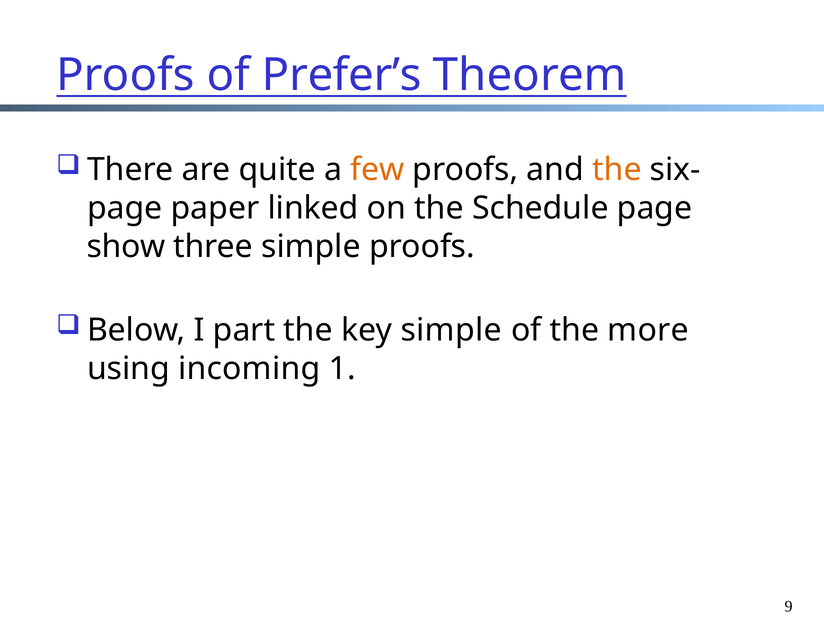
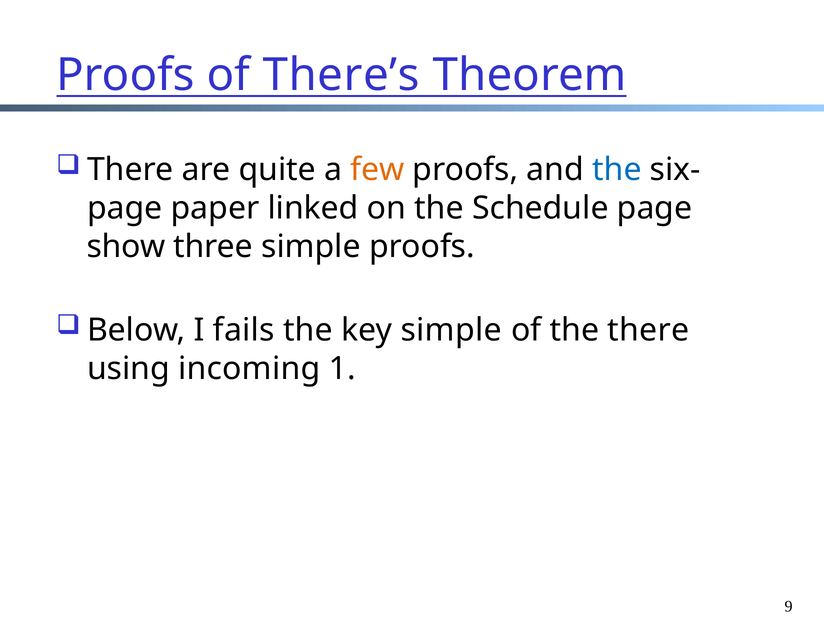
Prefer’s: Prefer’s -> There’s
the at (617, 170) colour: orange -> blue
part: part -> fails
the more: more -> there
